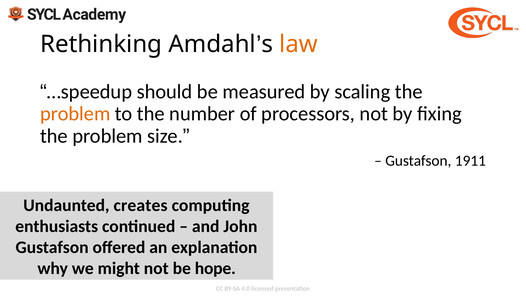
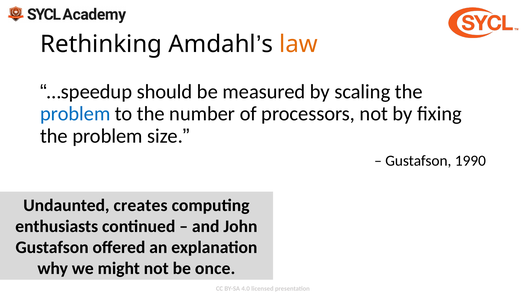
problem at (75, 114) colour: orange -> blue
1911: 1911 -> 1990
hope: hope -> once
